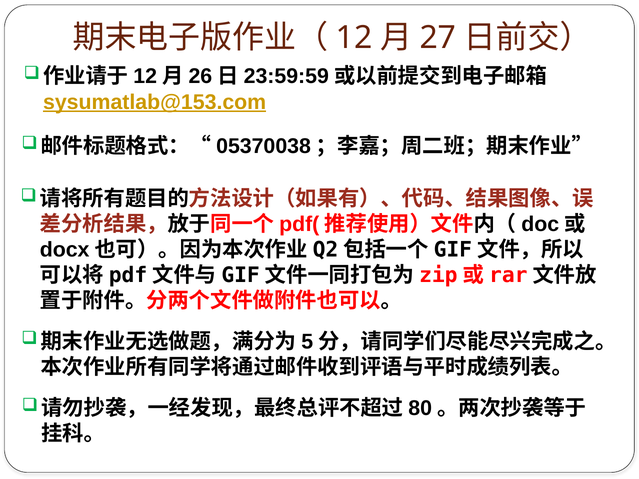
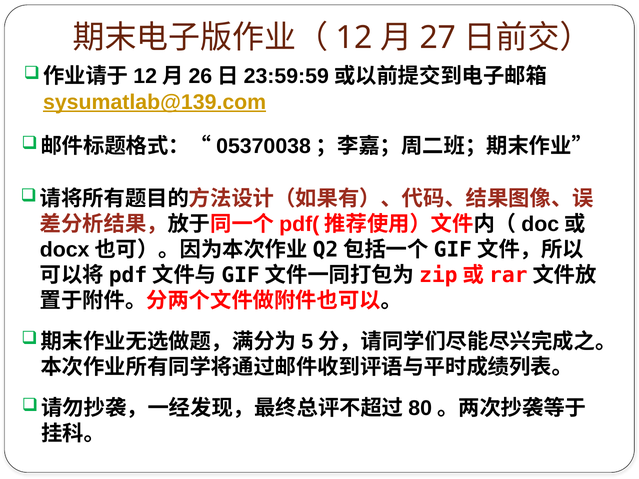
sysumatlab@153.com: sysumatlab@153.com -> sysumatlab@139.com
